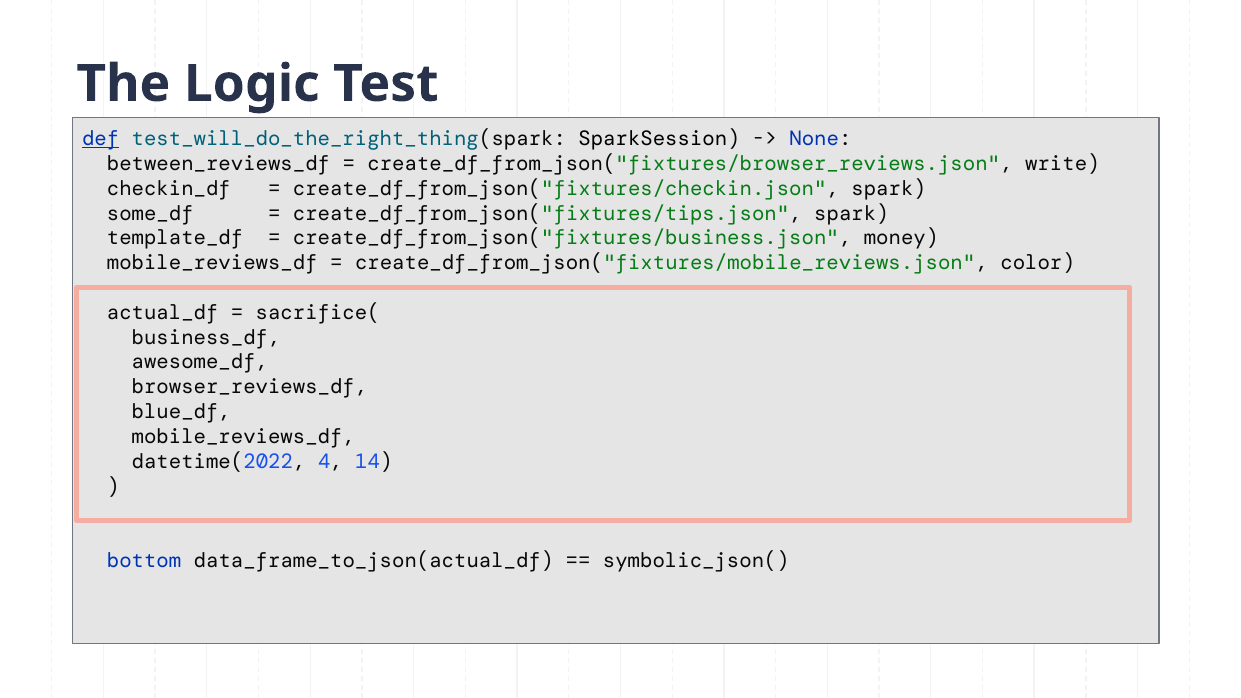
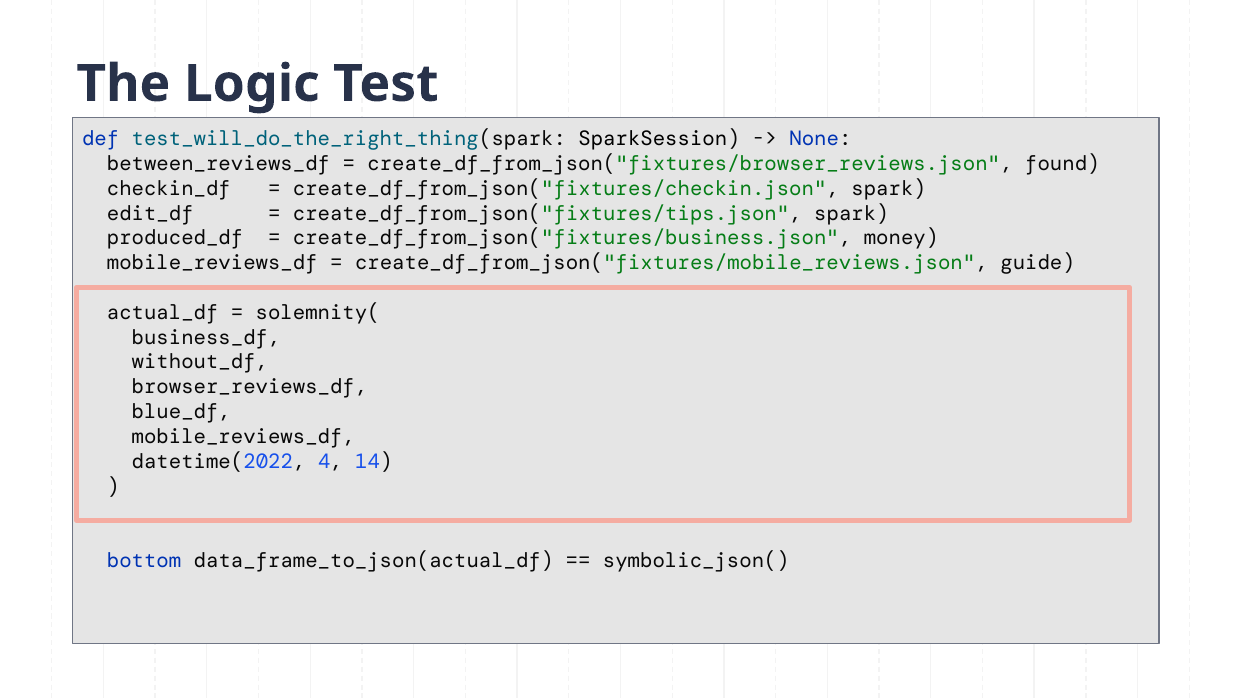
def underline: present -> none
write: write -> found
some_df: some_df -> edit_df
template_df: template_df -> produced_df
color: color -> guide
sacrifice(: sacrifice( -> solemnity(
awesome_df: awesome_df -> without_df
